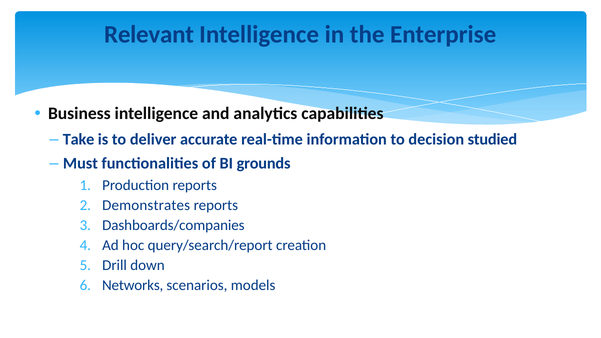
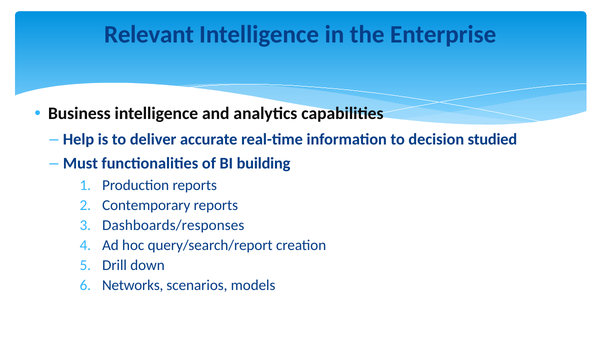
Take: Take -> Help
grounds: grounds -> building
Demonstrates: Demonstrates -> Contemporary
Dashboards/companies: Dashboards/companies -> Dashboards/responses
